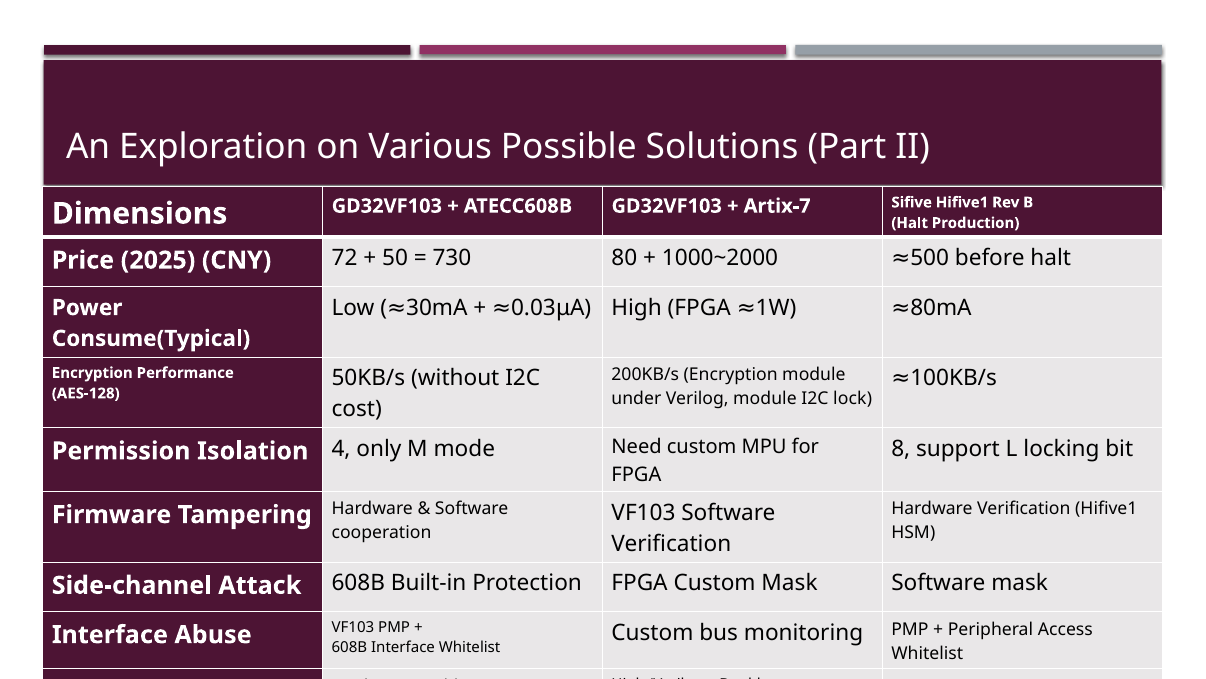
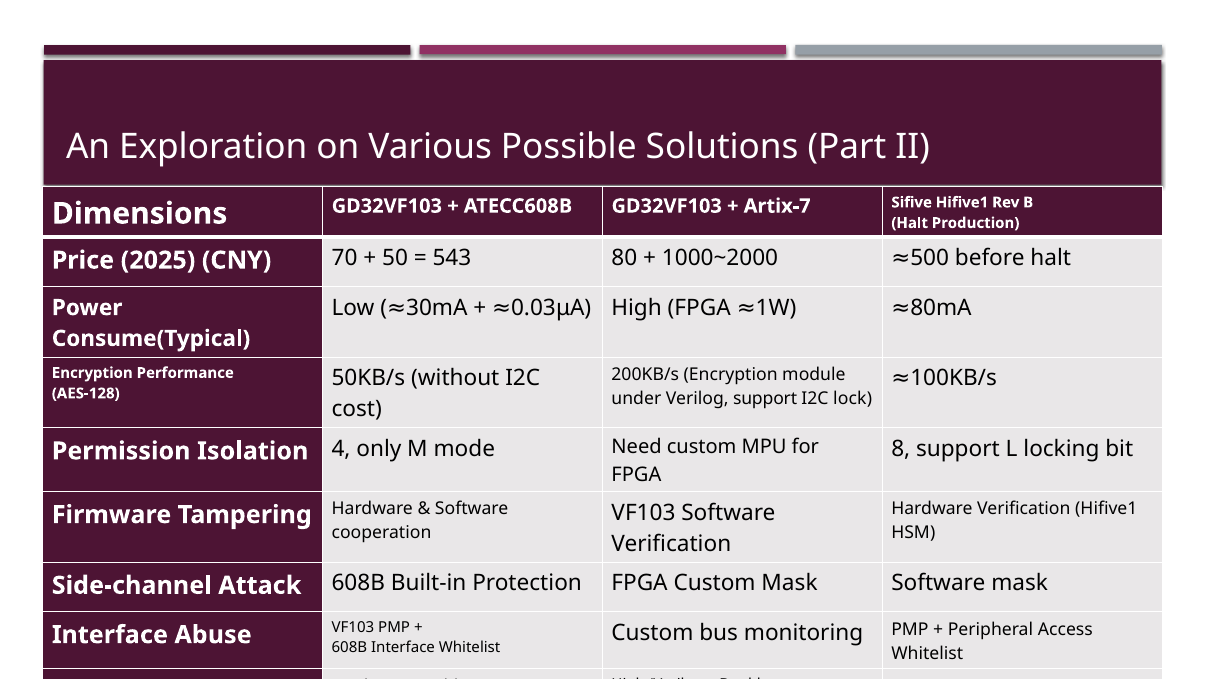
72: 72 -> 70
730: 730 -> 543
Verilog module: module -> support
